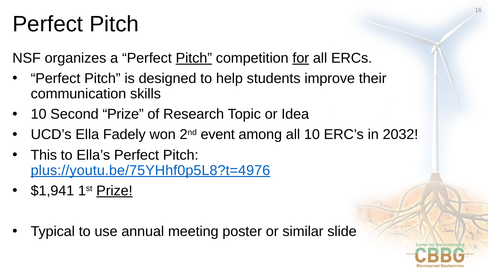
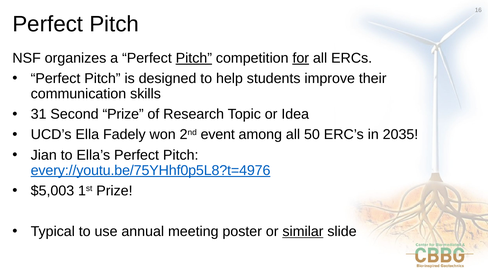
10 at (39, 114): 10 -> 31
all 10: 10 -> 50
2032: 2032 -> 2035
This: This -> Jian
plus://youtu.be/75YHhf0p5L8?t=4976: plus://youtu.be/75YHhf0p5L8?t=4976 -> every://youtu.be/75YHhf0p5L8?t=4976
$1,941: $1,941 -> $5,003
Prize at (114, 191) underline: present -> none
similar underline: none -> present
